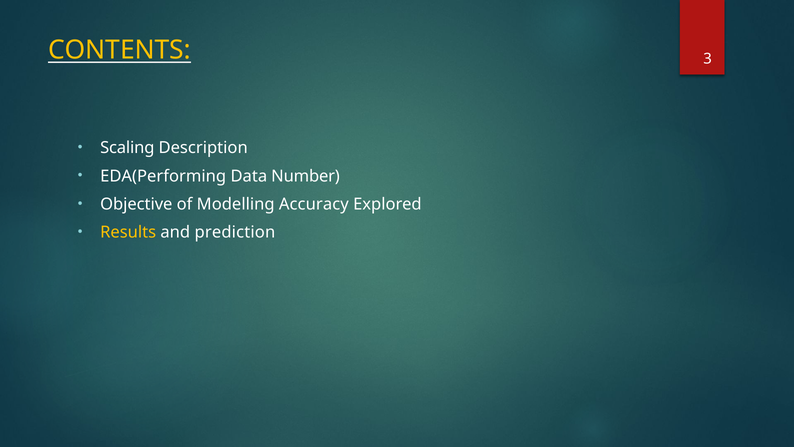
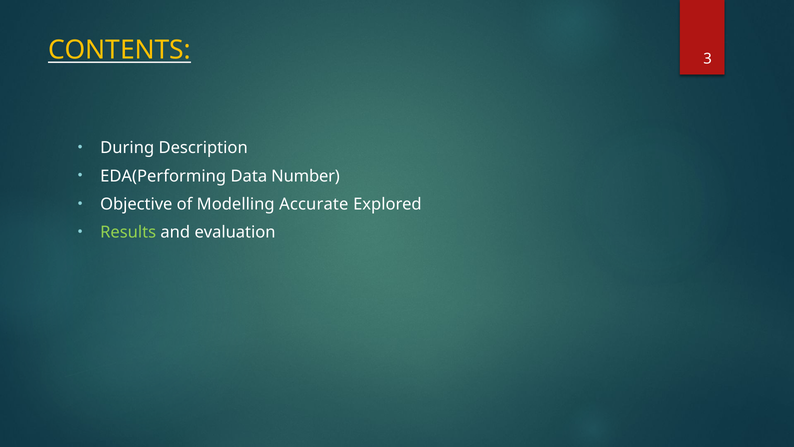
Scaling: Scaling -> During
Accuracy: Accuracy -> Accurate
Results colour: yellow -> light green
prediction: prediction -> evaluation
